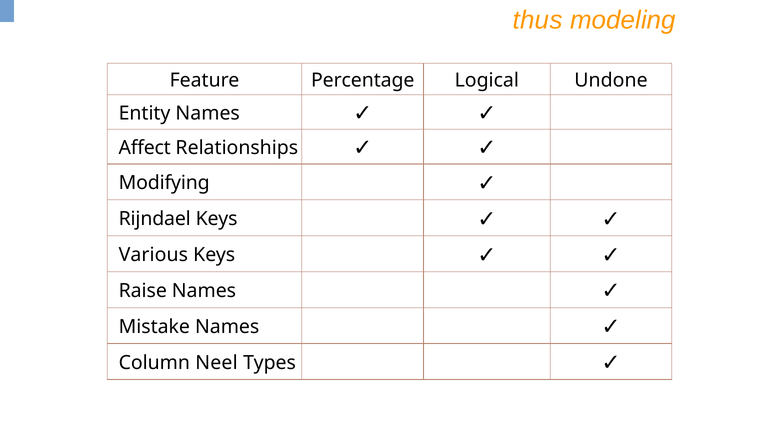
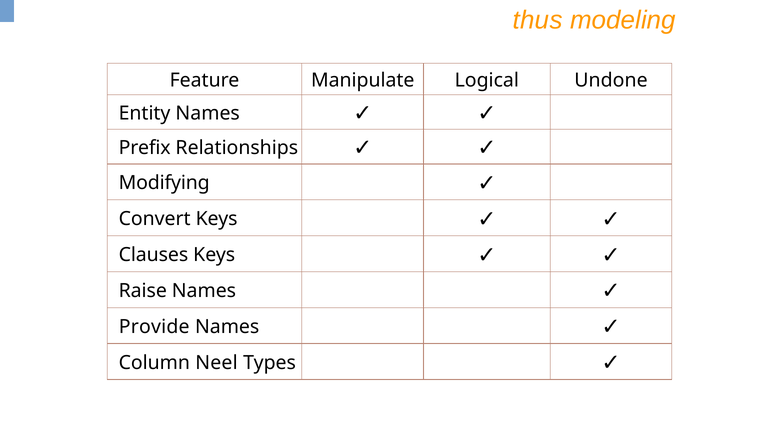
Percentage: Percentage -> Manipulate
Affect: Affect -> Prefix
Rijndael: Rijndael -> Convert
Various: Various -> Clauses
Mistake: Mistake -> Provide
